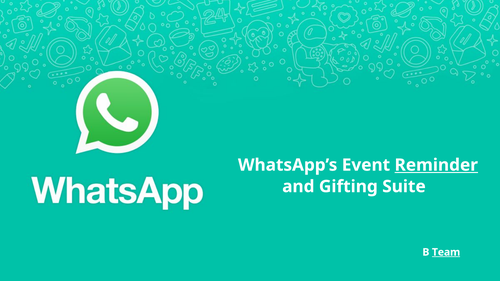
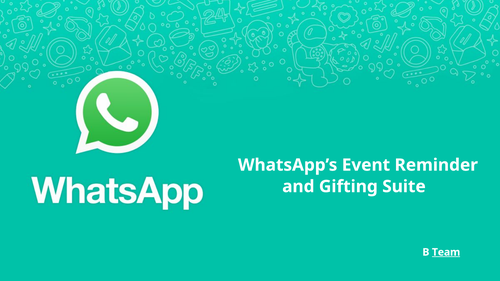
Reminder underline: present -> none
